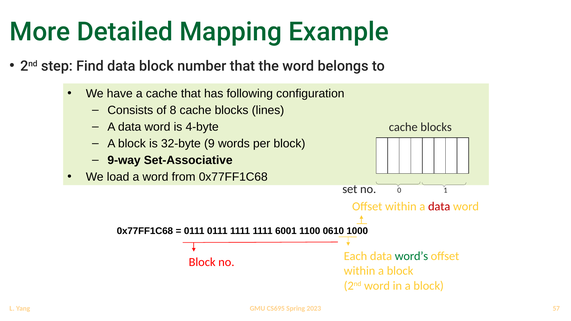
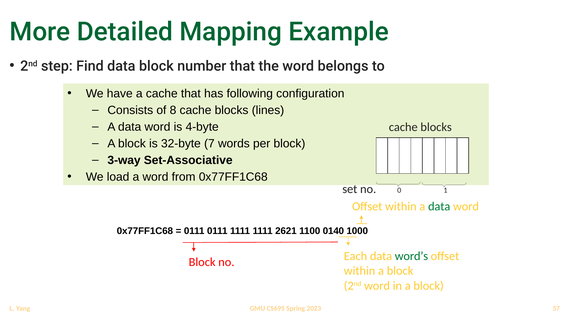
9: 9 -> 7
9-way: 9-way -> 3-way
data at (439, 207) colour: red -> green
6001: 6001 -> 2621
0610: 0610 -> 0140
